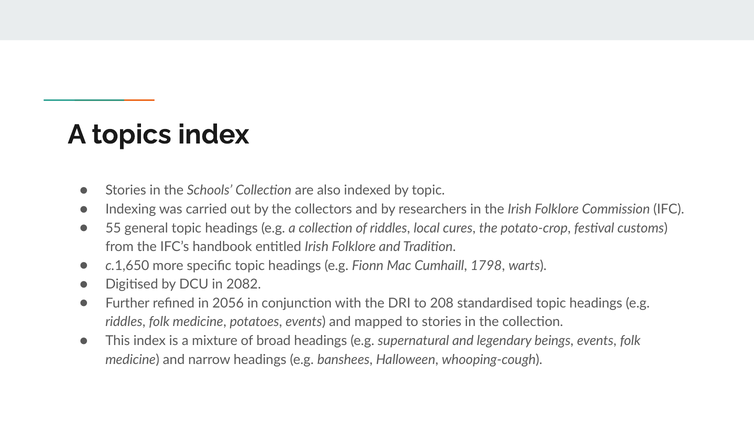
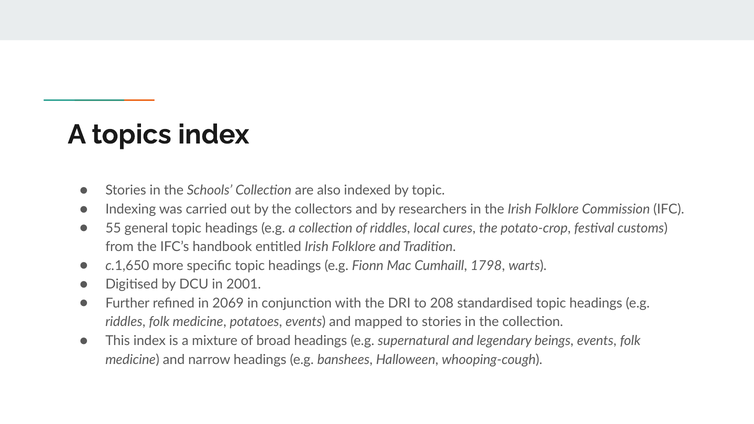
2082: 2082 -> 2001
2056: 2056 -> 2069
